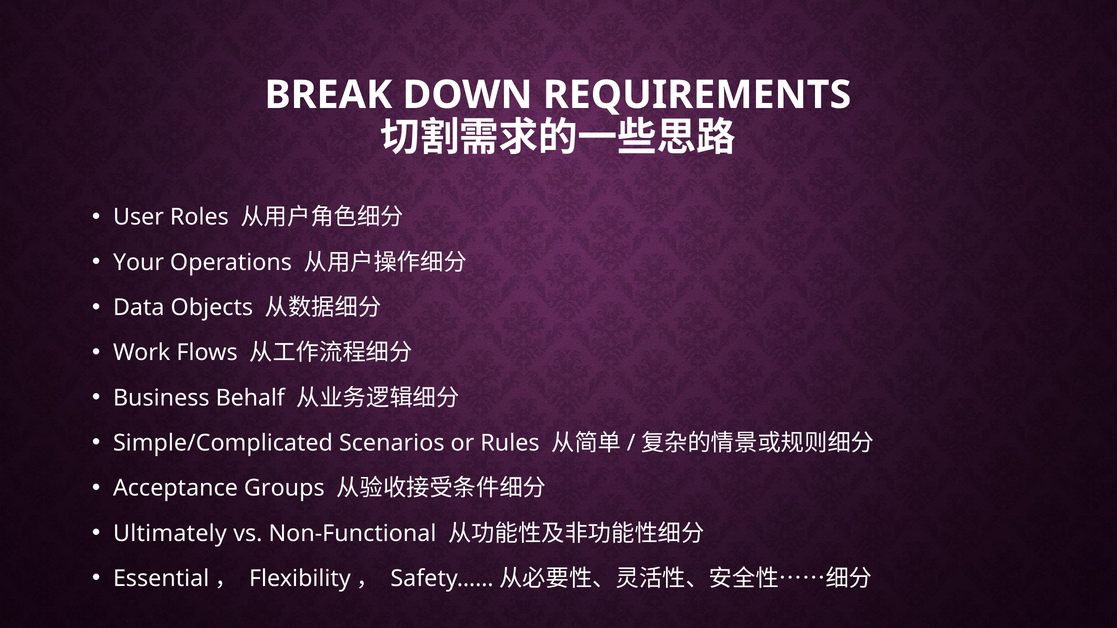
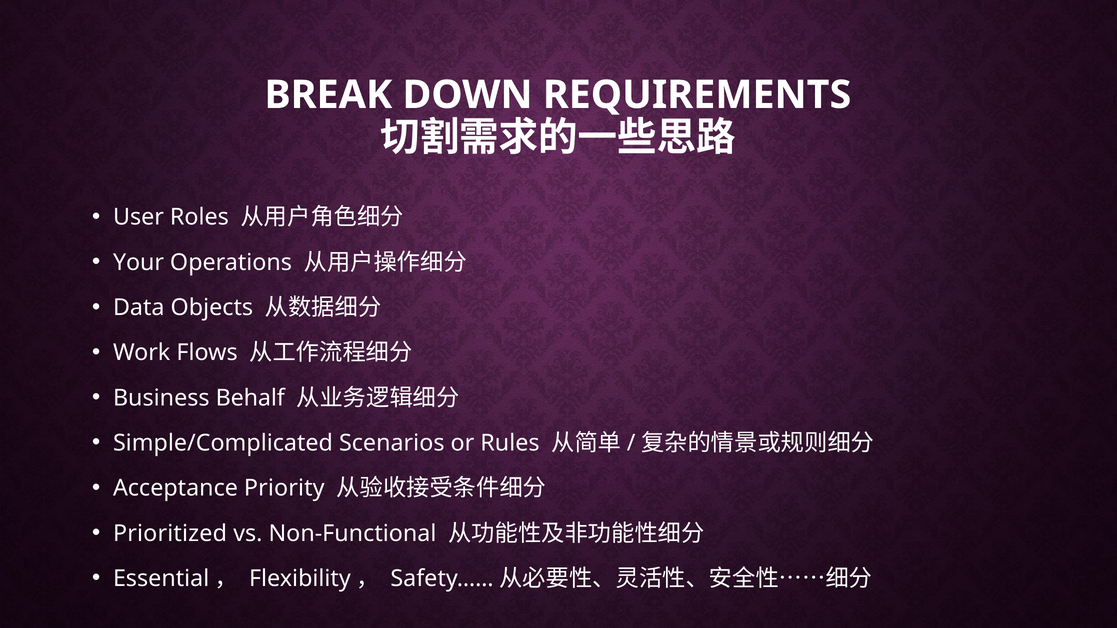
Groups: Groups -> Priority
Ultimately: Ultimately -> Prioritized
